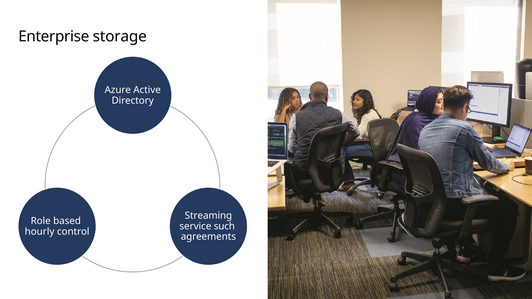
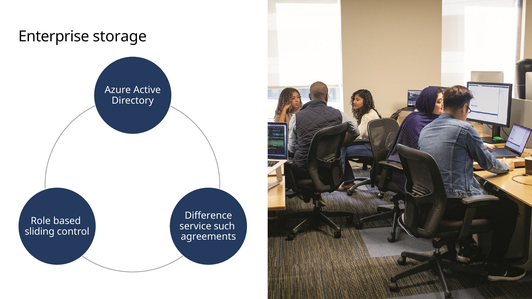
Streaming: Streaming -> Difference
hourly: hourly -> sliding
